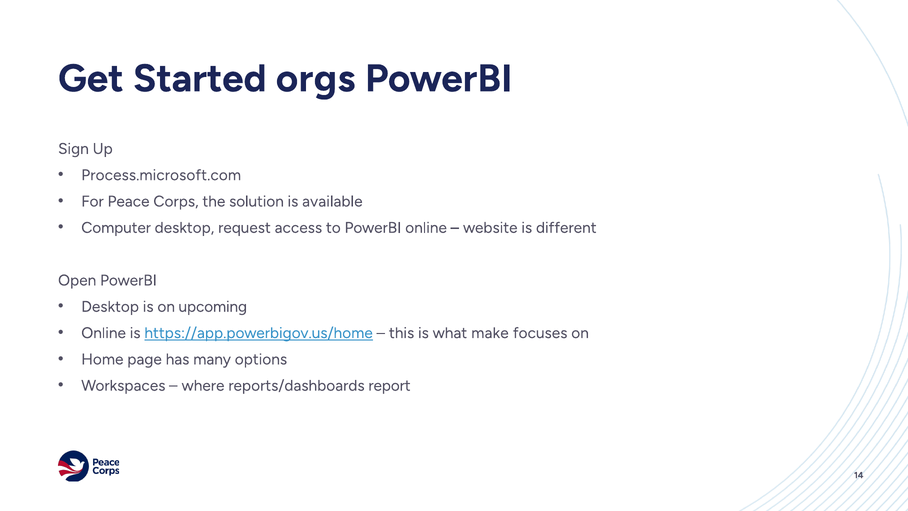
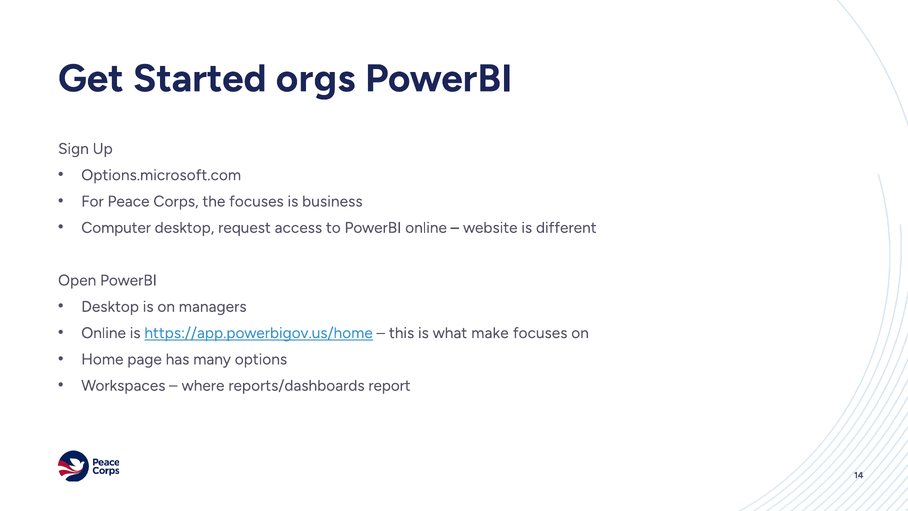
Process.microsoft.com: Process.microsoft.com -> Options.microsoft.com
the solution: solution -> focuses
available: available -> business
upcoming: upcoming -> managers
